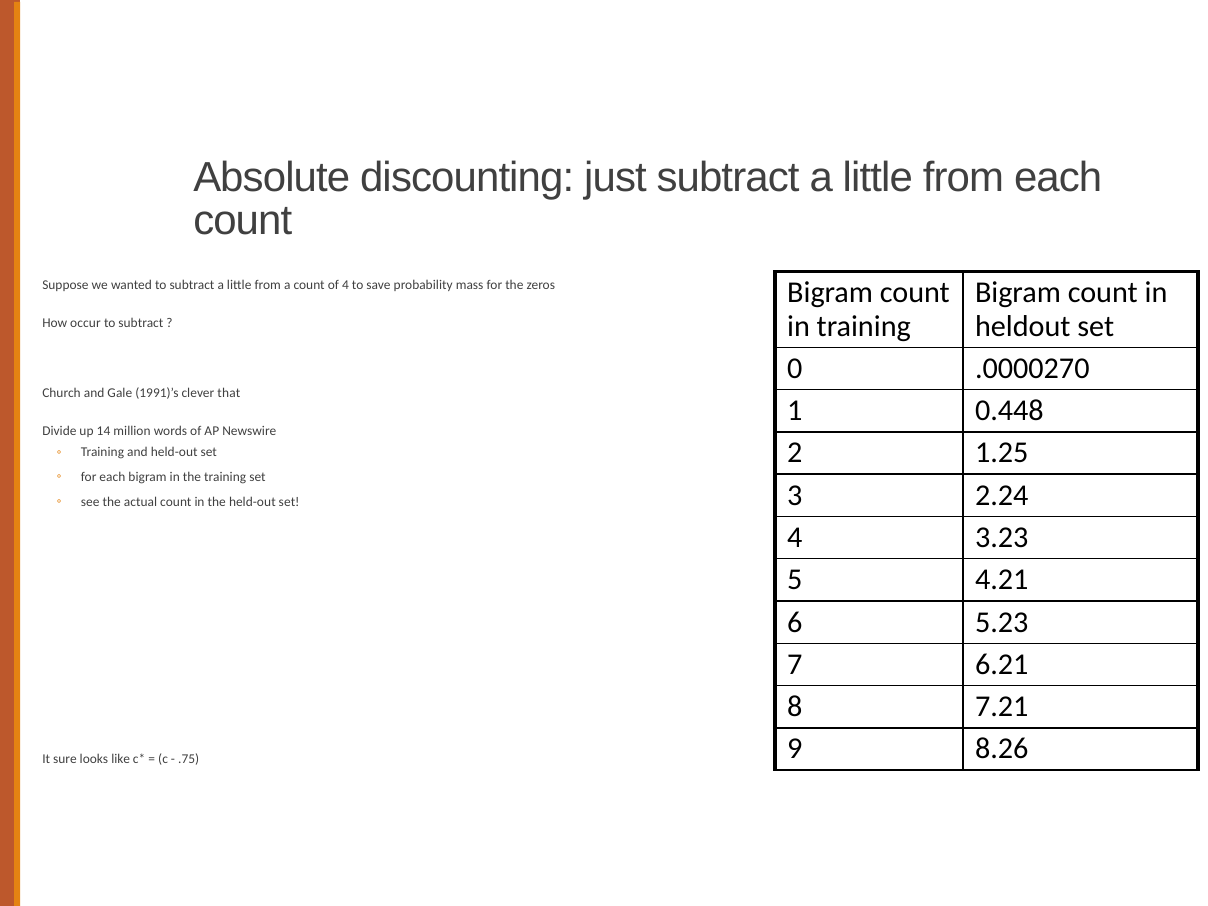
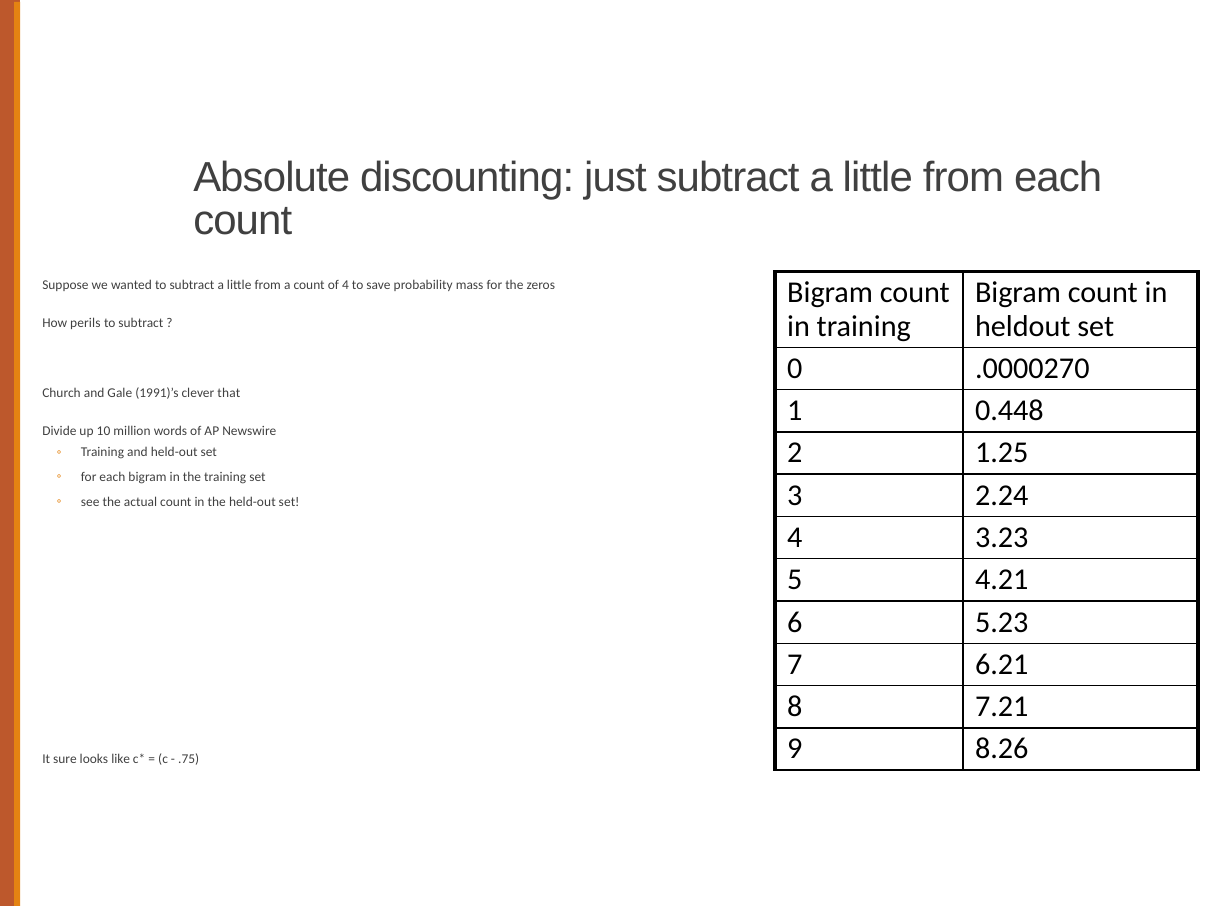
occur: occur -> perils
14: 14 -> 10
